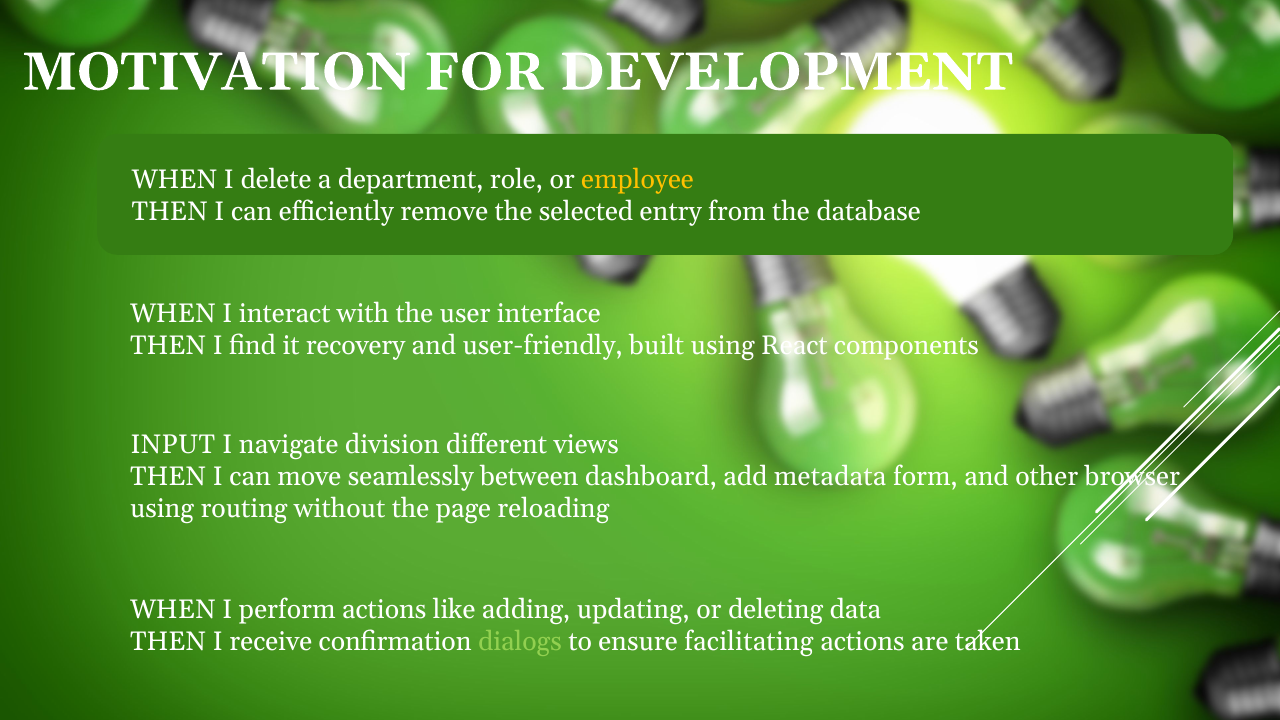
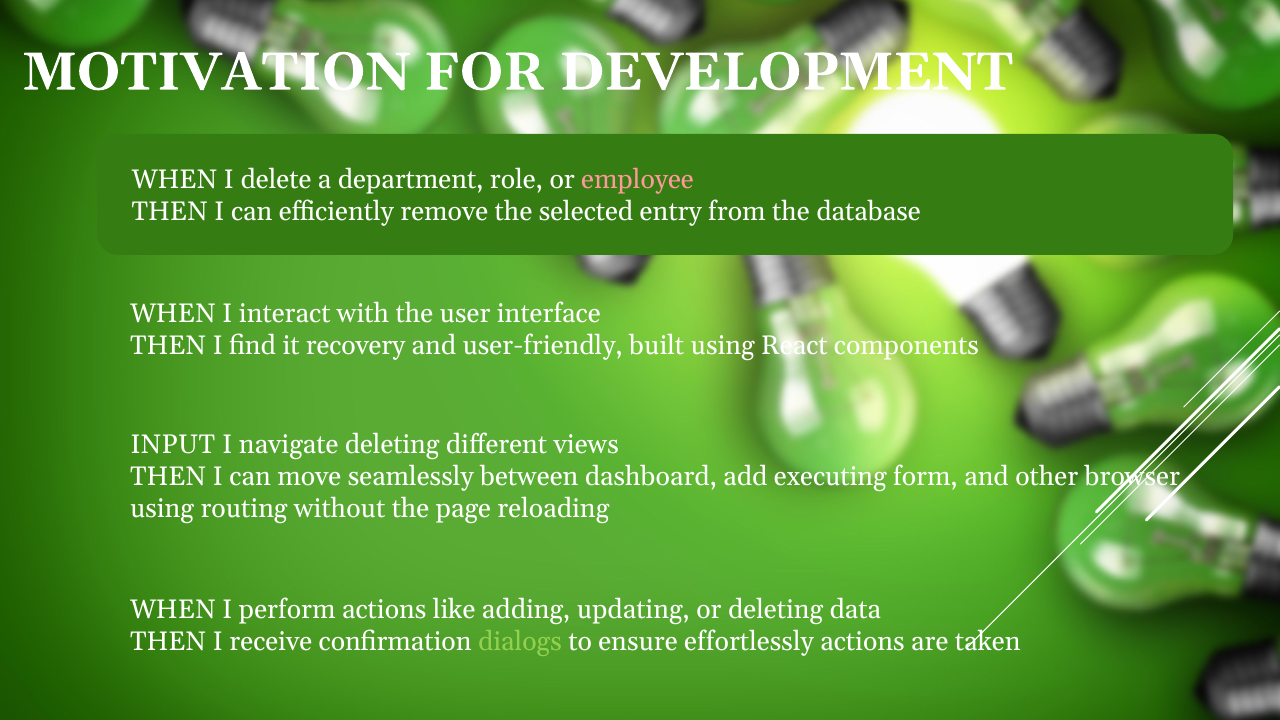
employee colour: yellow -> pink
navigate division: division -> deleting
metadata: metadata -> executing
facilitating: facilitating -> effortlessly
